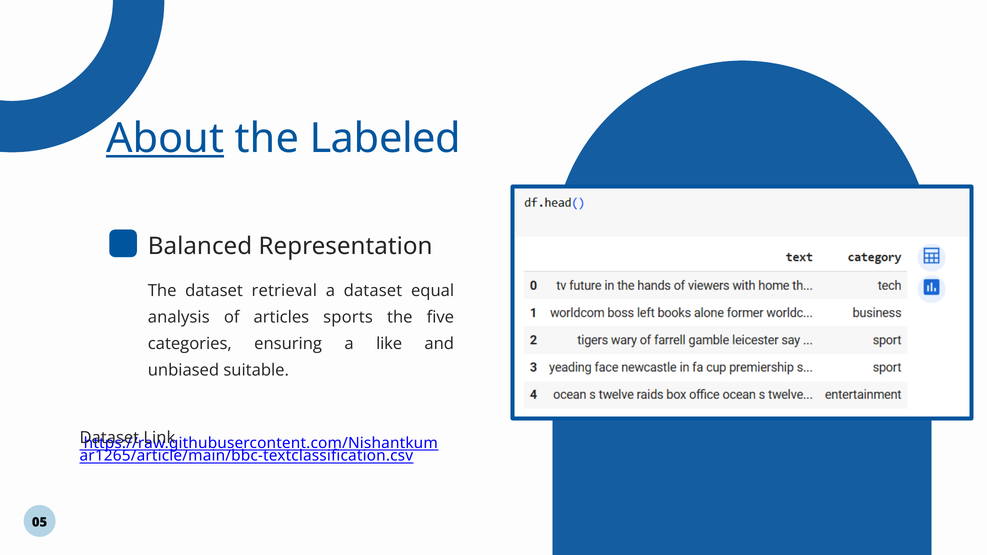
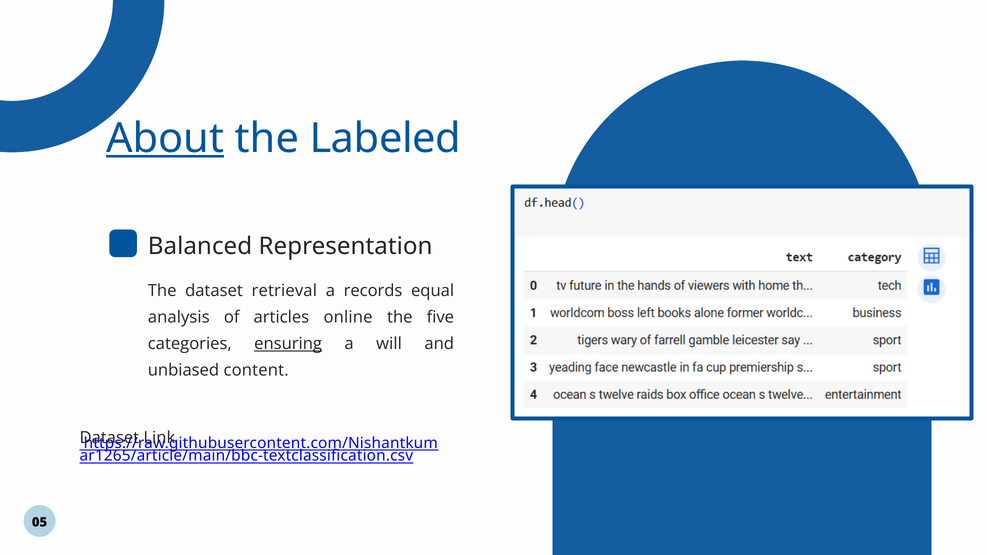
a dataset: dataset -> records
sports: sports -> online
ensuring underline: none -> present
like: like -> will
suitable: suitable -> content
